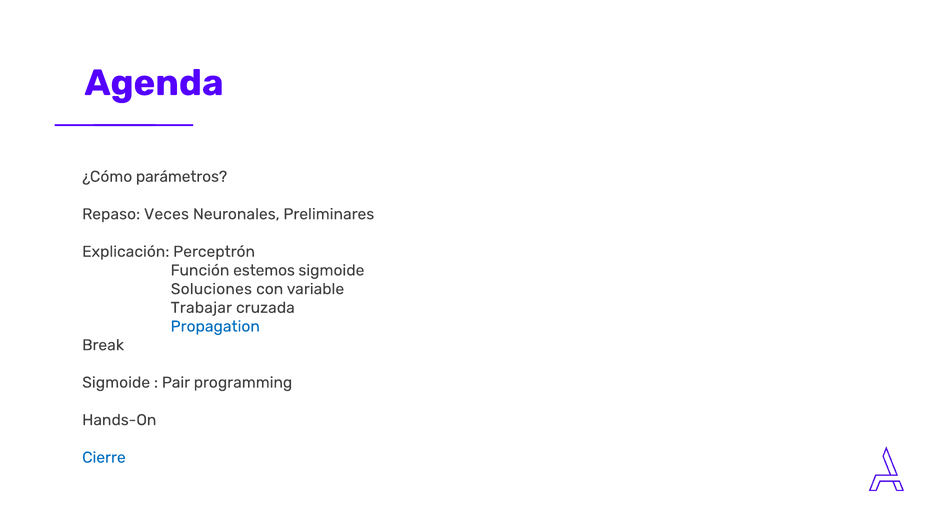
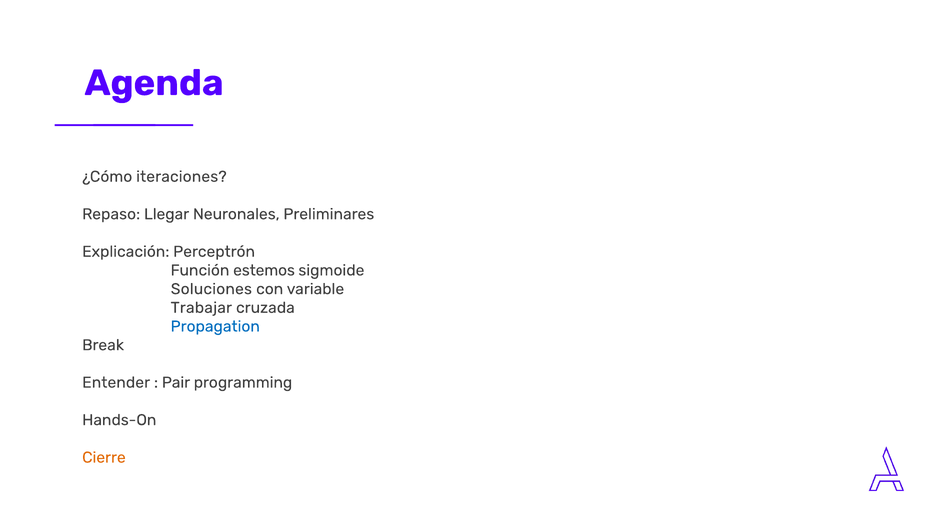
parámetros: parámetros -> iteraciones
Veces: Veces -> Llegar
Sigmoide at (116, 383): Sigmoide -> Entender
Cierre colour: blue -> orange
